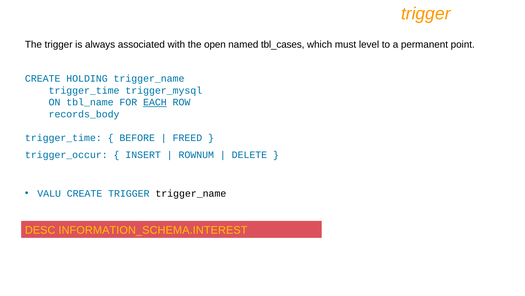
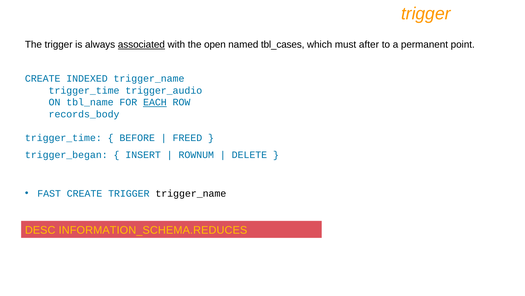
associated underline: none -> present
level: level -> after
HOLDING: HOLDING -> INDEXED
trigger_mysql: trigger_mysql -> trigger_audio
trigger_occur: trigger_occur -> trigger_began
VALU: VALU -> FAST
INFORMATION_SCHEMA.INTEREST: INFORMATION_SCHEMA.INTEREST -> INFORMATION_SCHEMA.REDUCES
